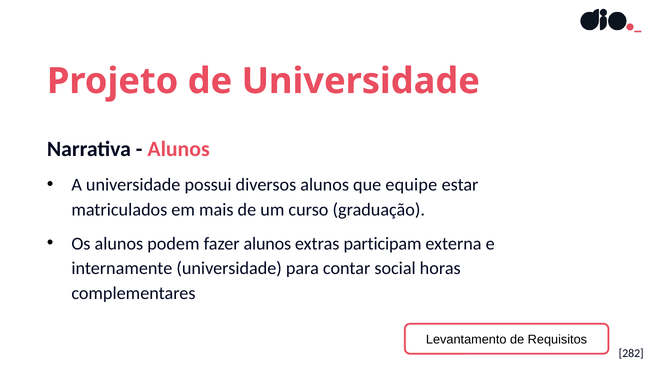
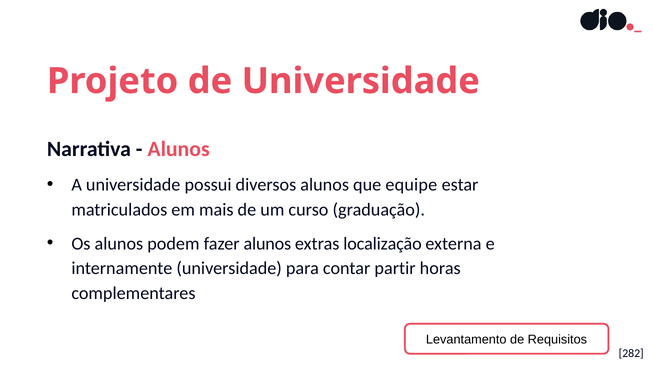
participam: participam -> localização
social: social -> partir
